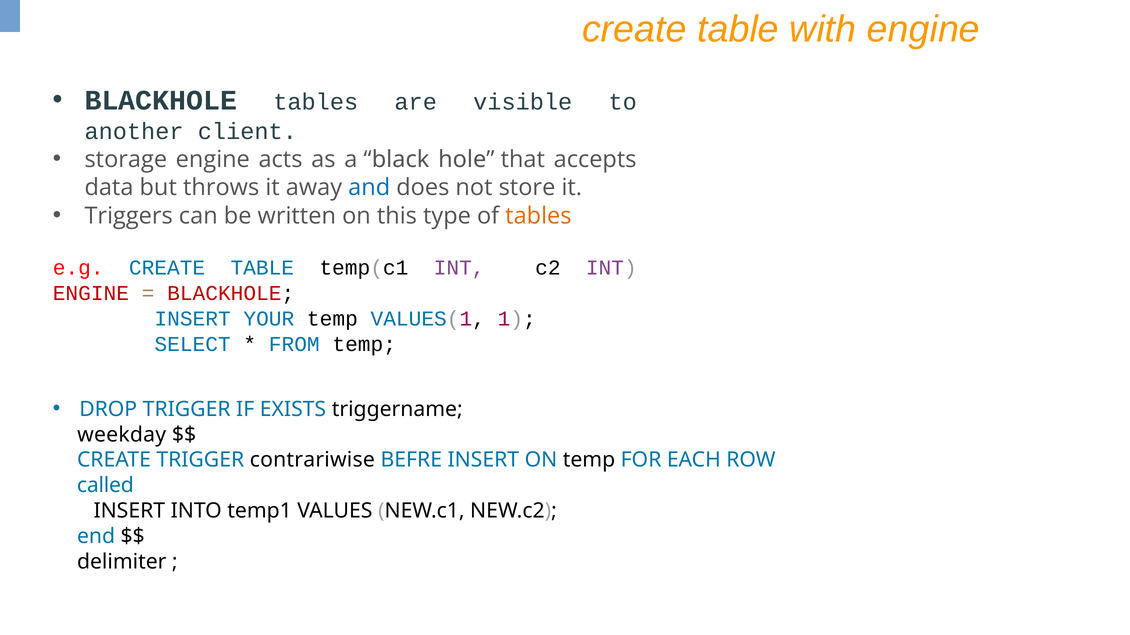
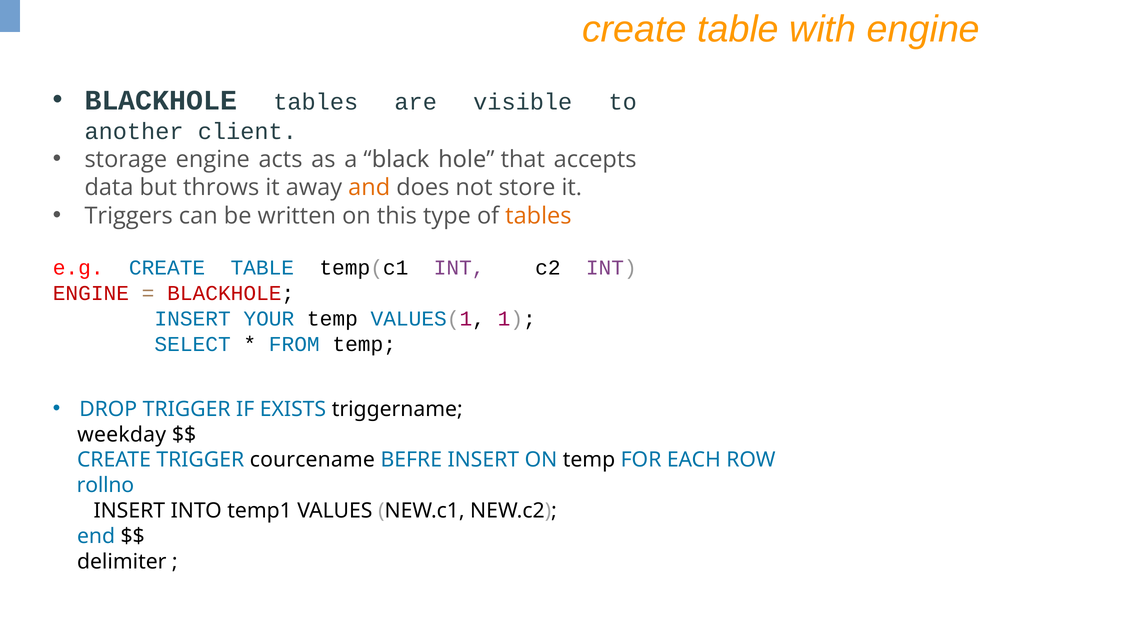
and colour: blue -> orange
contrariwise: contrariwise -> courcename
called: called -> rollno
